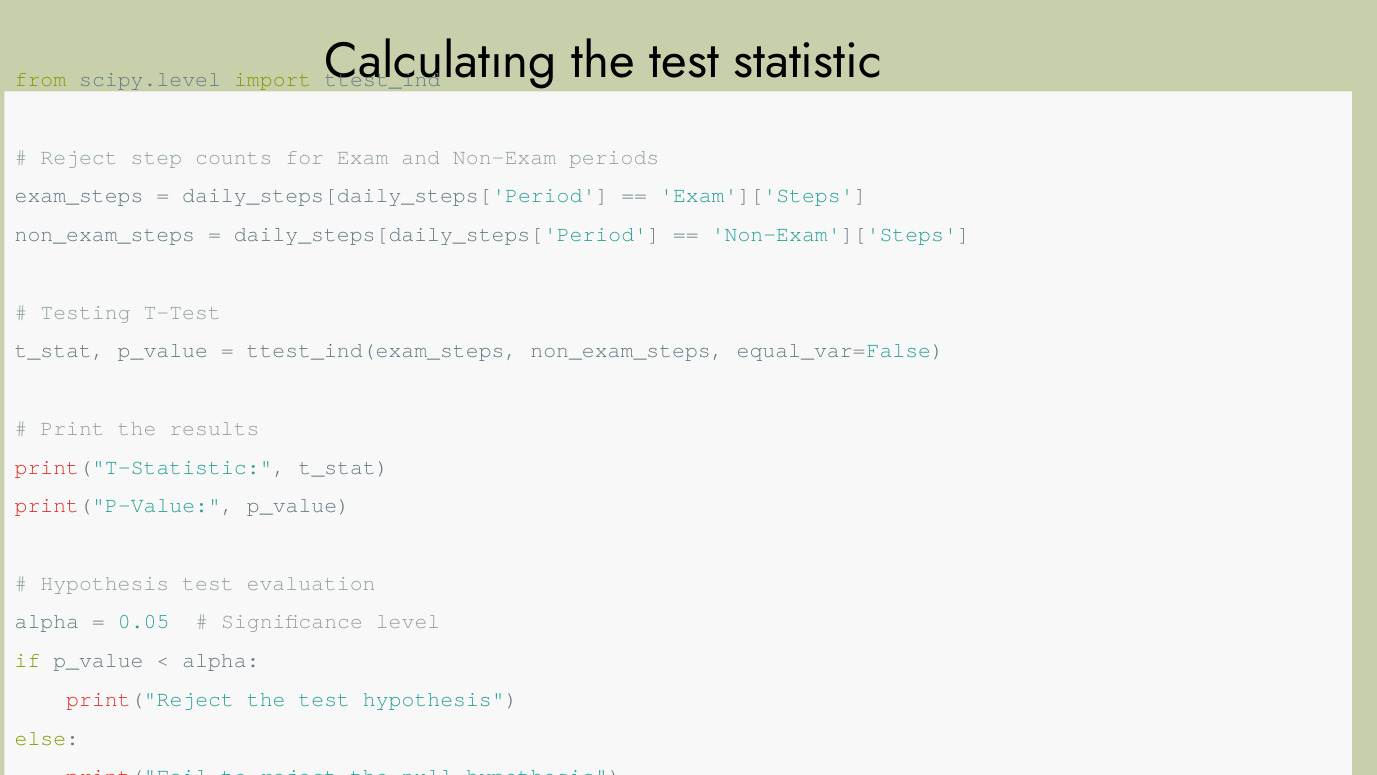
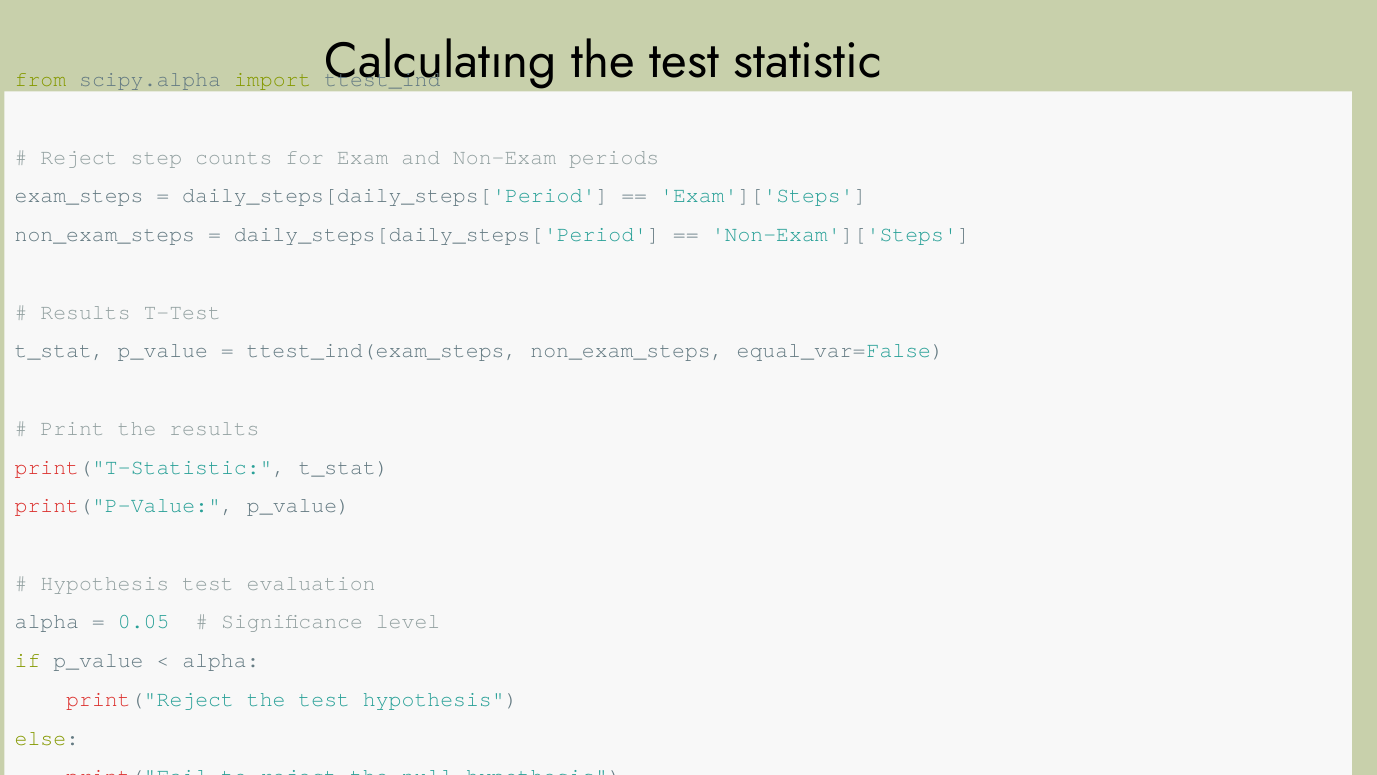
scipy.level: scipy.level -> scipy.alpha
Testing at (86, 312): Testing -> Results
